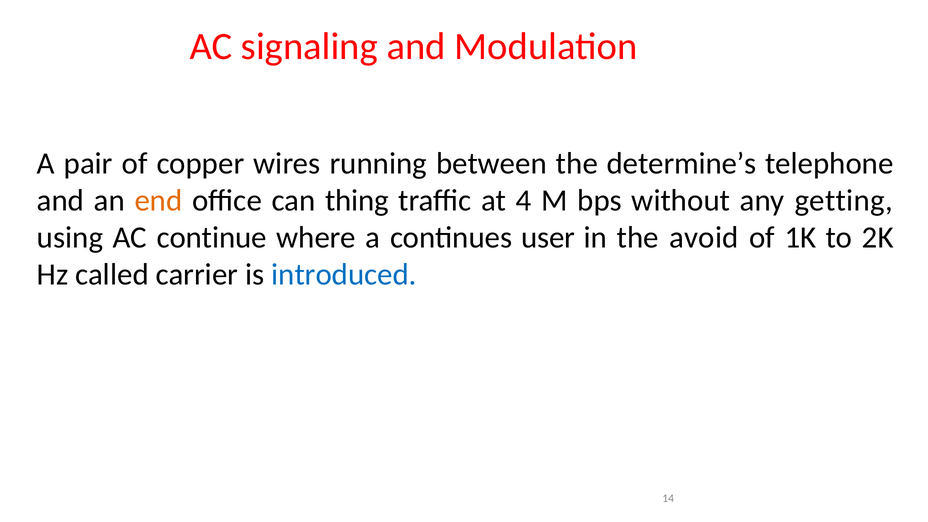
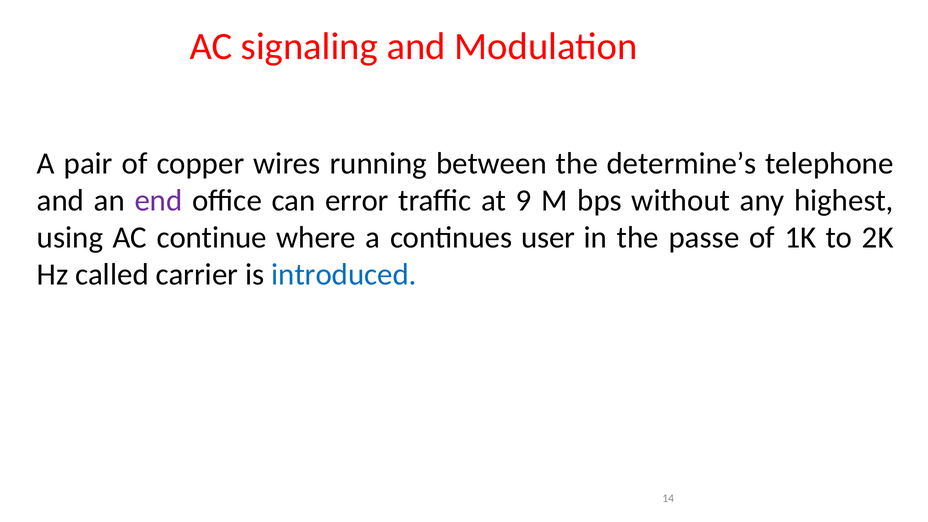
end colour: orange -> purple
thing: thing -> error
4: 4 -> 9
getting: getting -> highest
avoid: avoid -> passe
